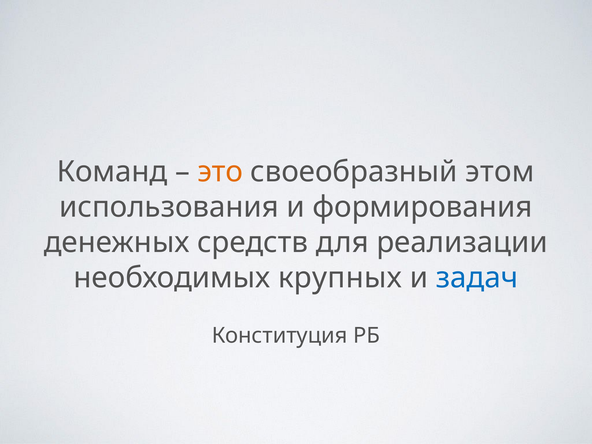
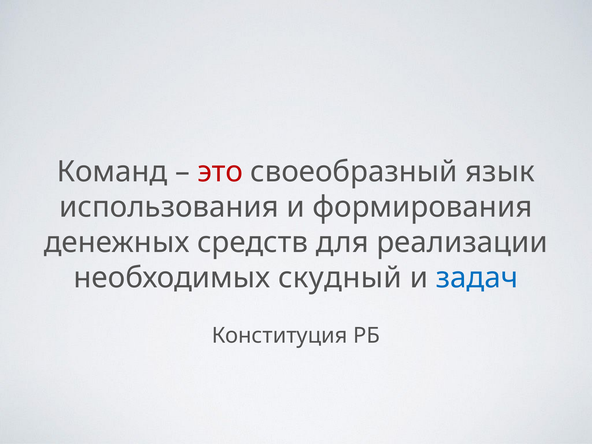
это colour: orange -> red
этом: этом -> язык
крупных: крупных -> скудный
